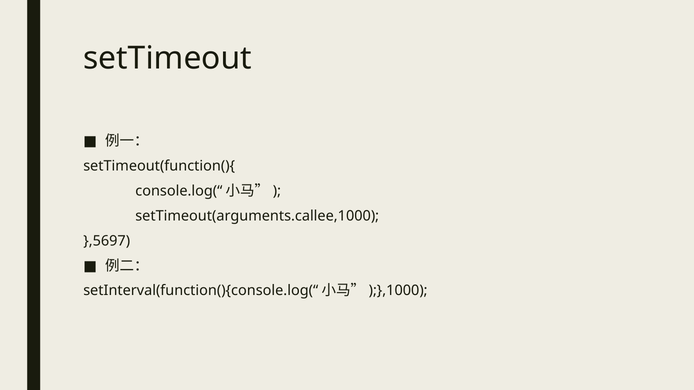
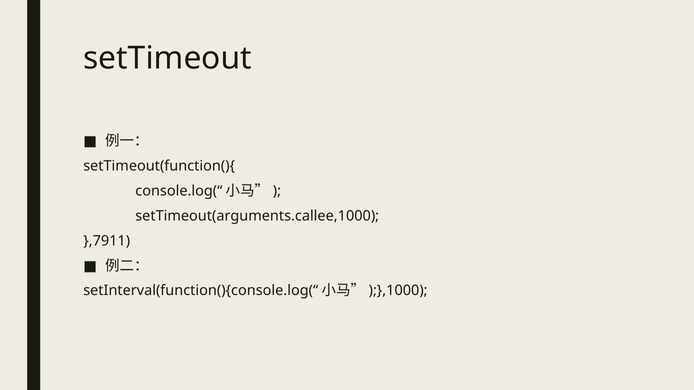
},5697: },5697 -> },7911
